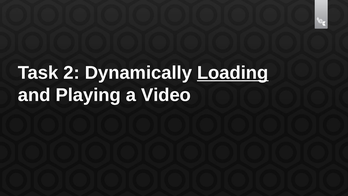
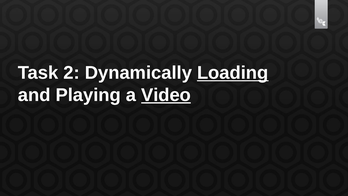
Video underline: none -> present
